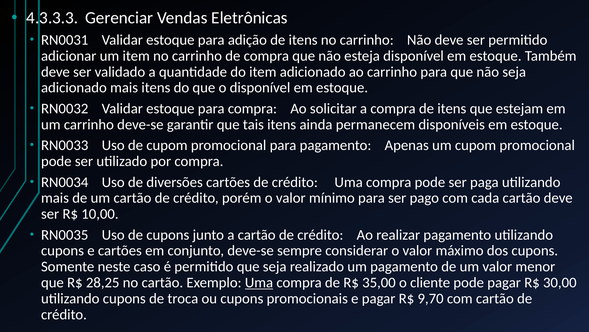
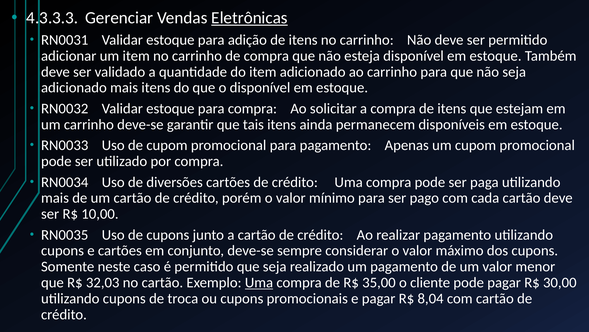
Eletrônicas underline: none -> present
28,25: 28,25 -> 32,03
9,70: 9,70 -> 8,04
